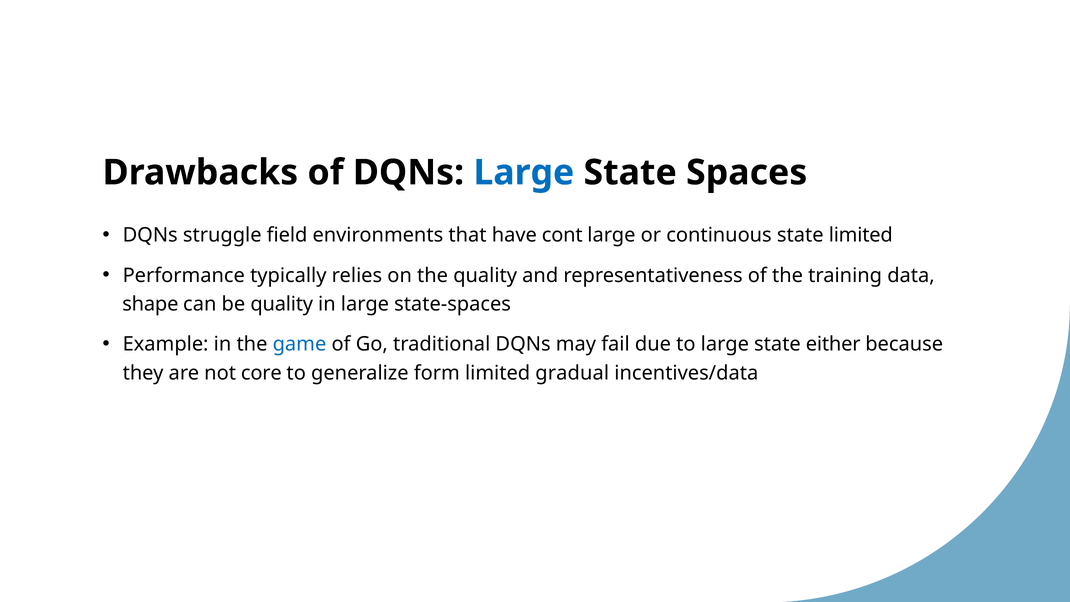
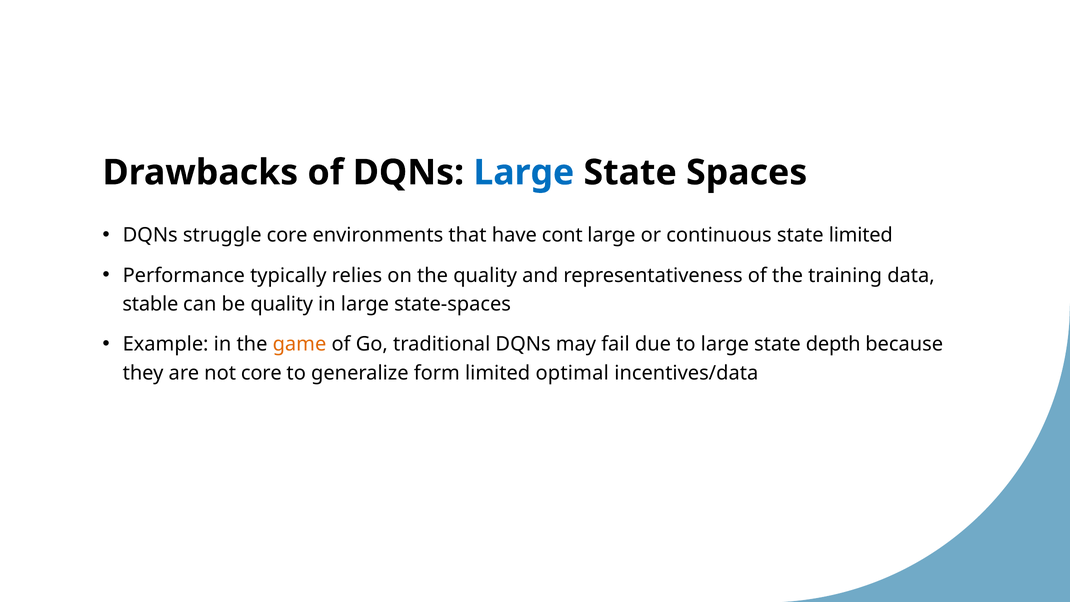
struggle field: field -> core
shape: shape -> stable
game colour: blue -> orange
either: either -> depth
gradual: gradual -> optimal
